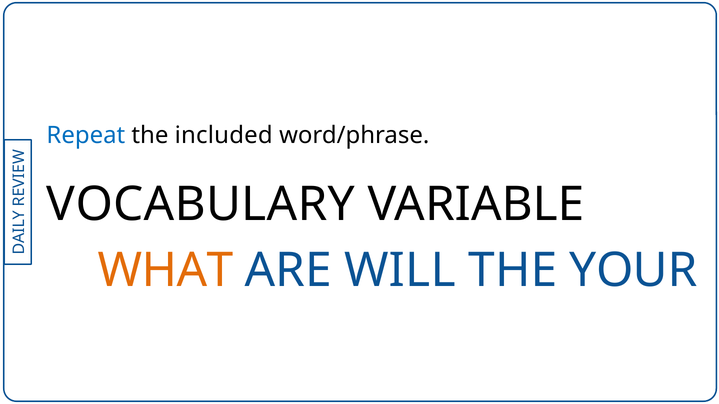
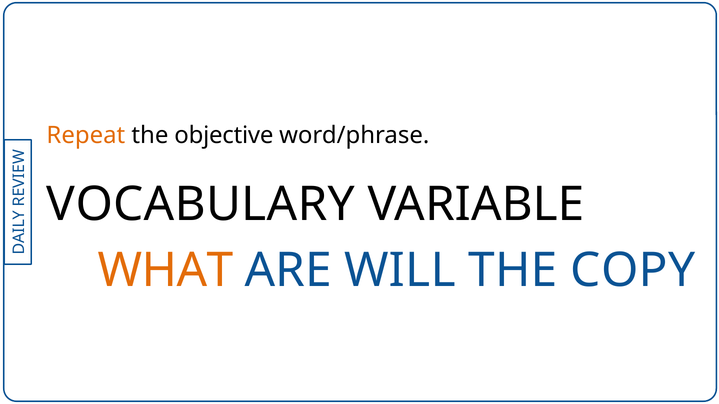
Repeat colour: blue -> orange
included: included -> objective
YOUR: YOUR -> COPY
